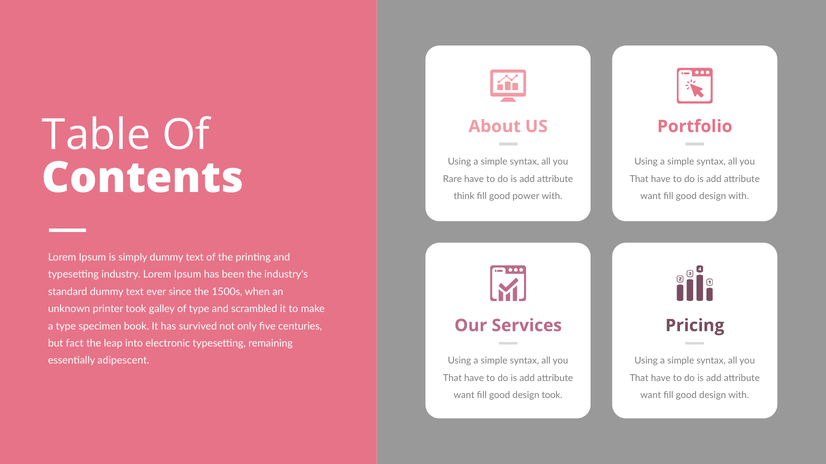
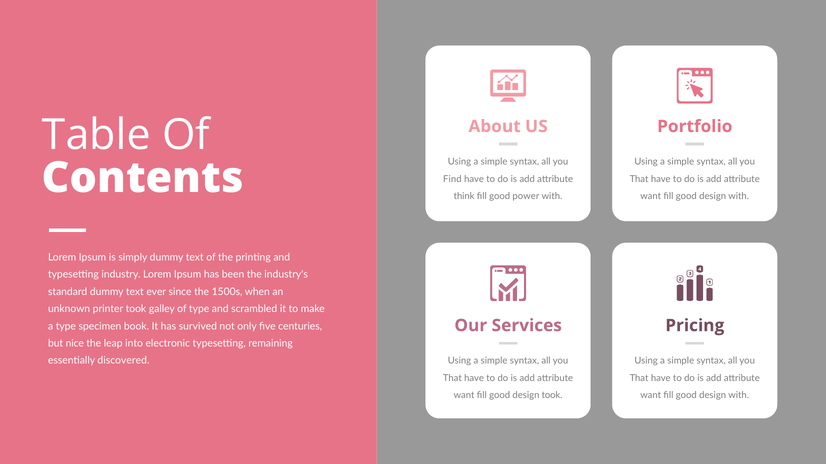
Rare: Rare -> Find
fact: fact -> nice
adipescent: adipescent -> discovered
